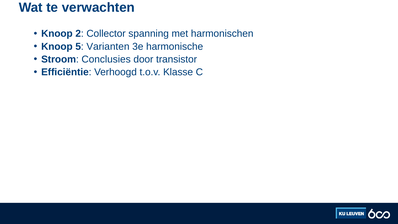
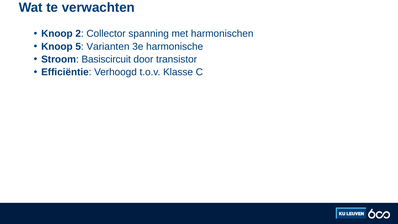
Conclusies: Conclusies -> Basiscircuit
